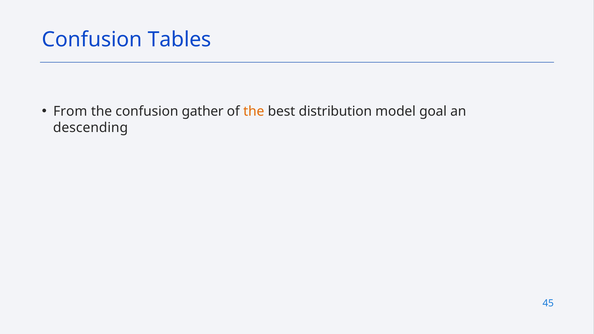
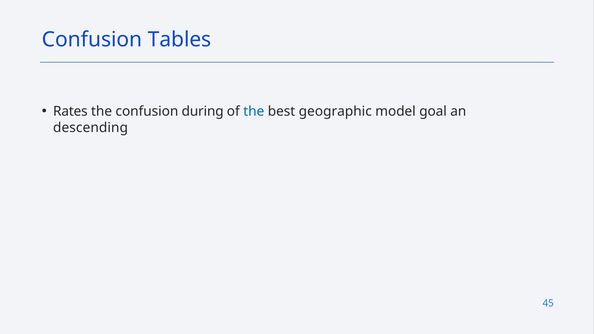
From: From -> Rates
gather: gather -> during
the at (254, 112) colour: orange -> blue
distribution: distribution -> geographic
